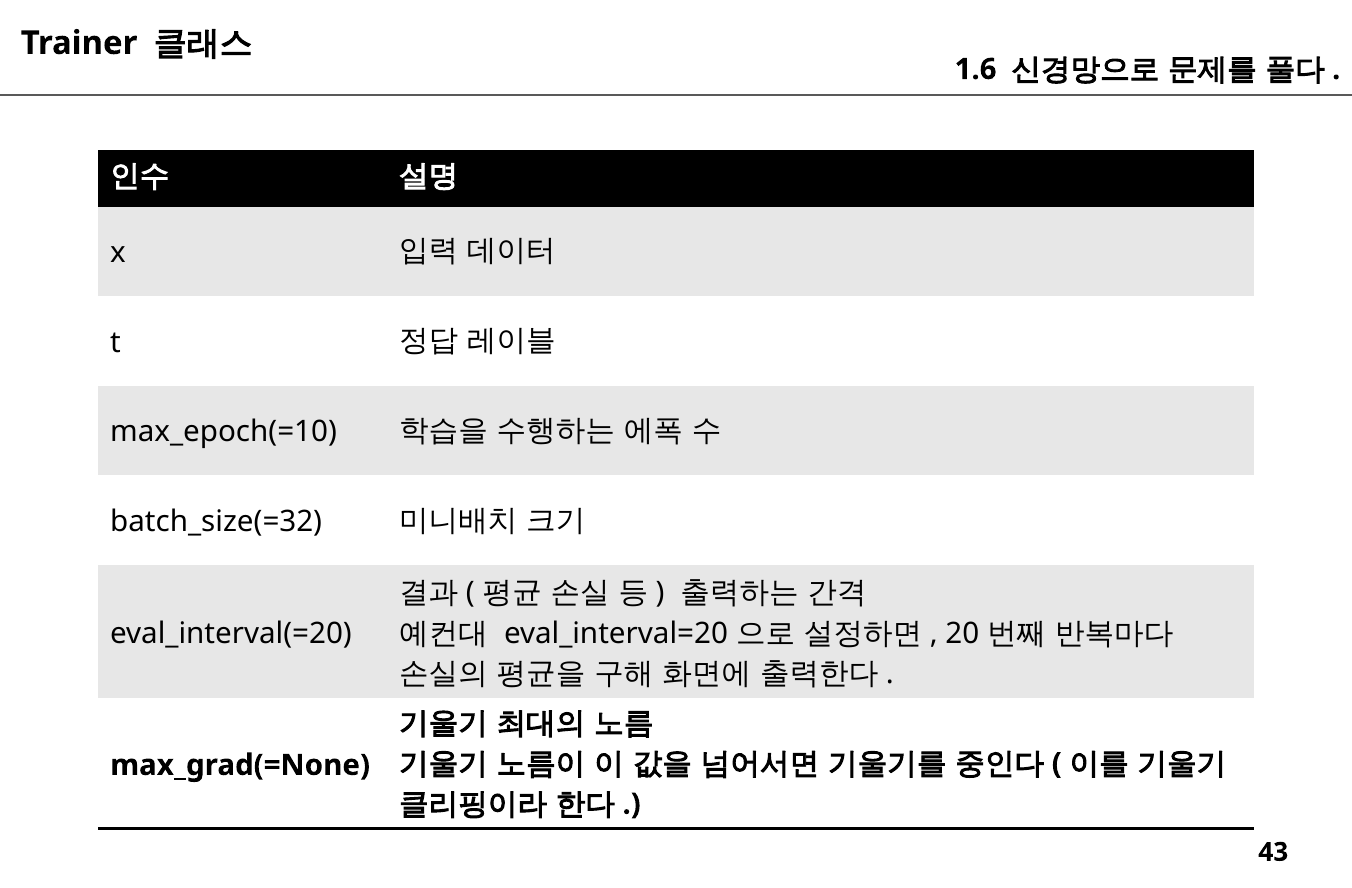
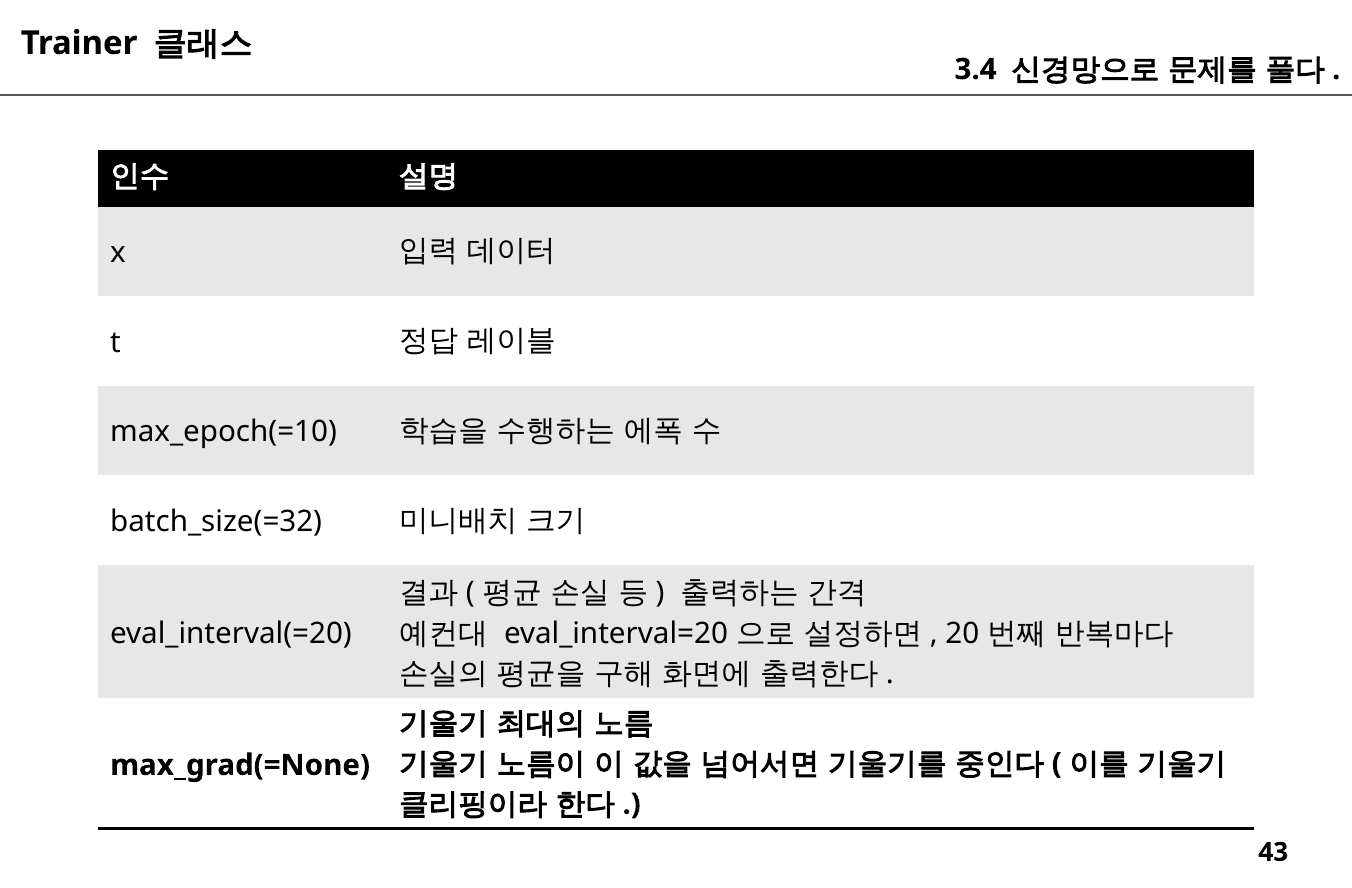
1.6: 1.6 -> 3.4
